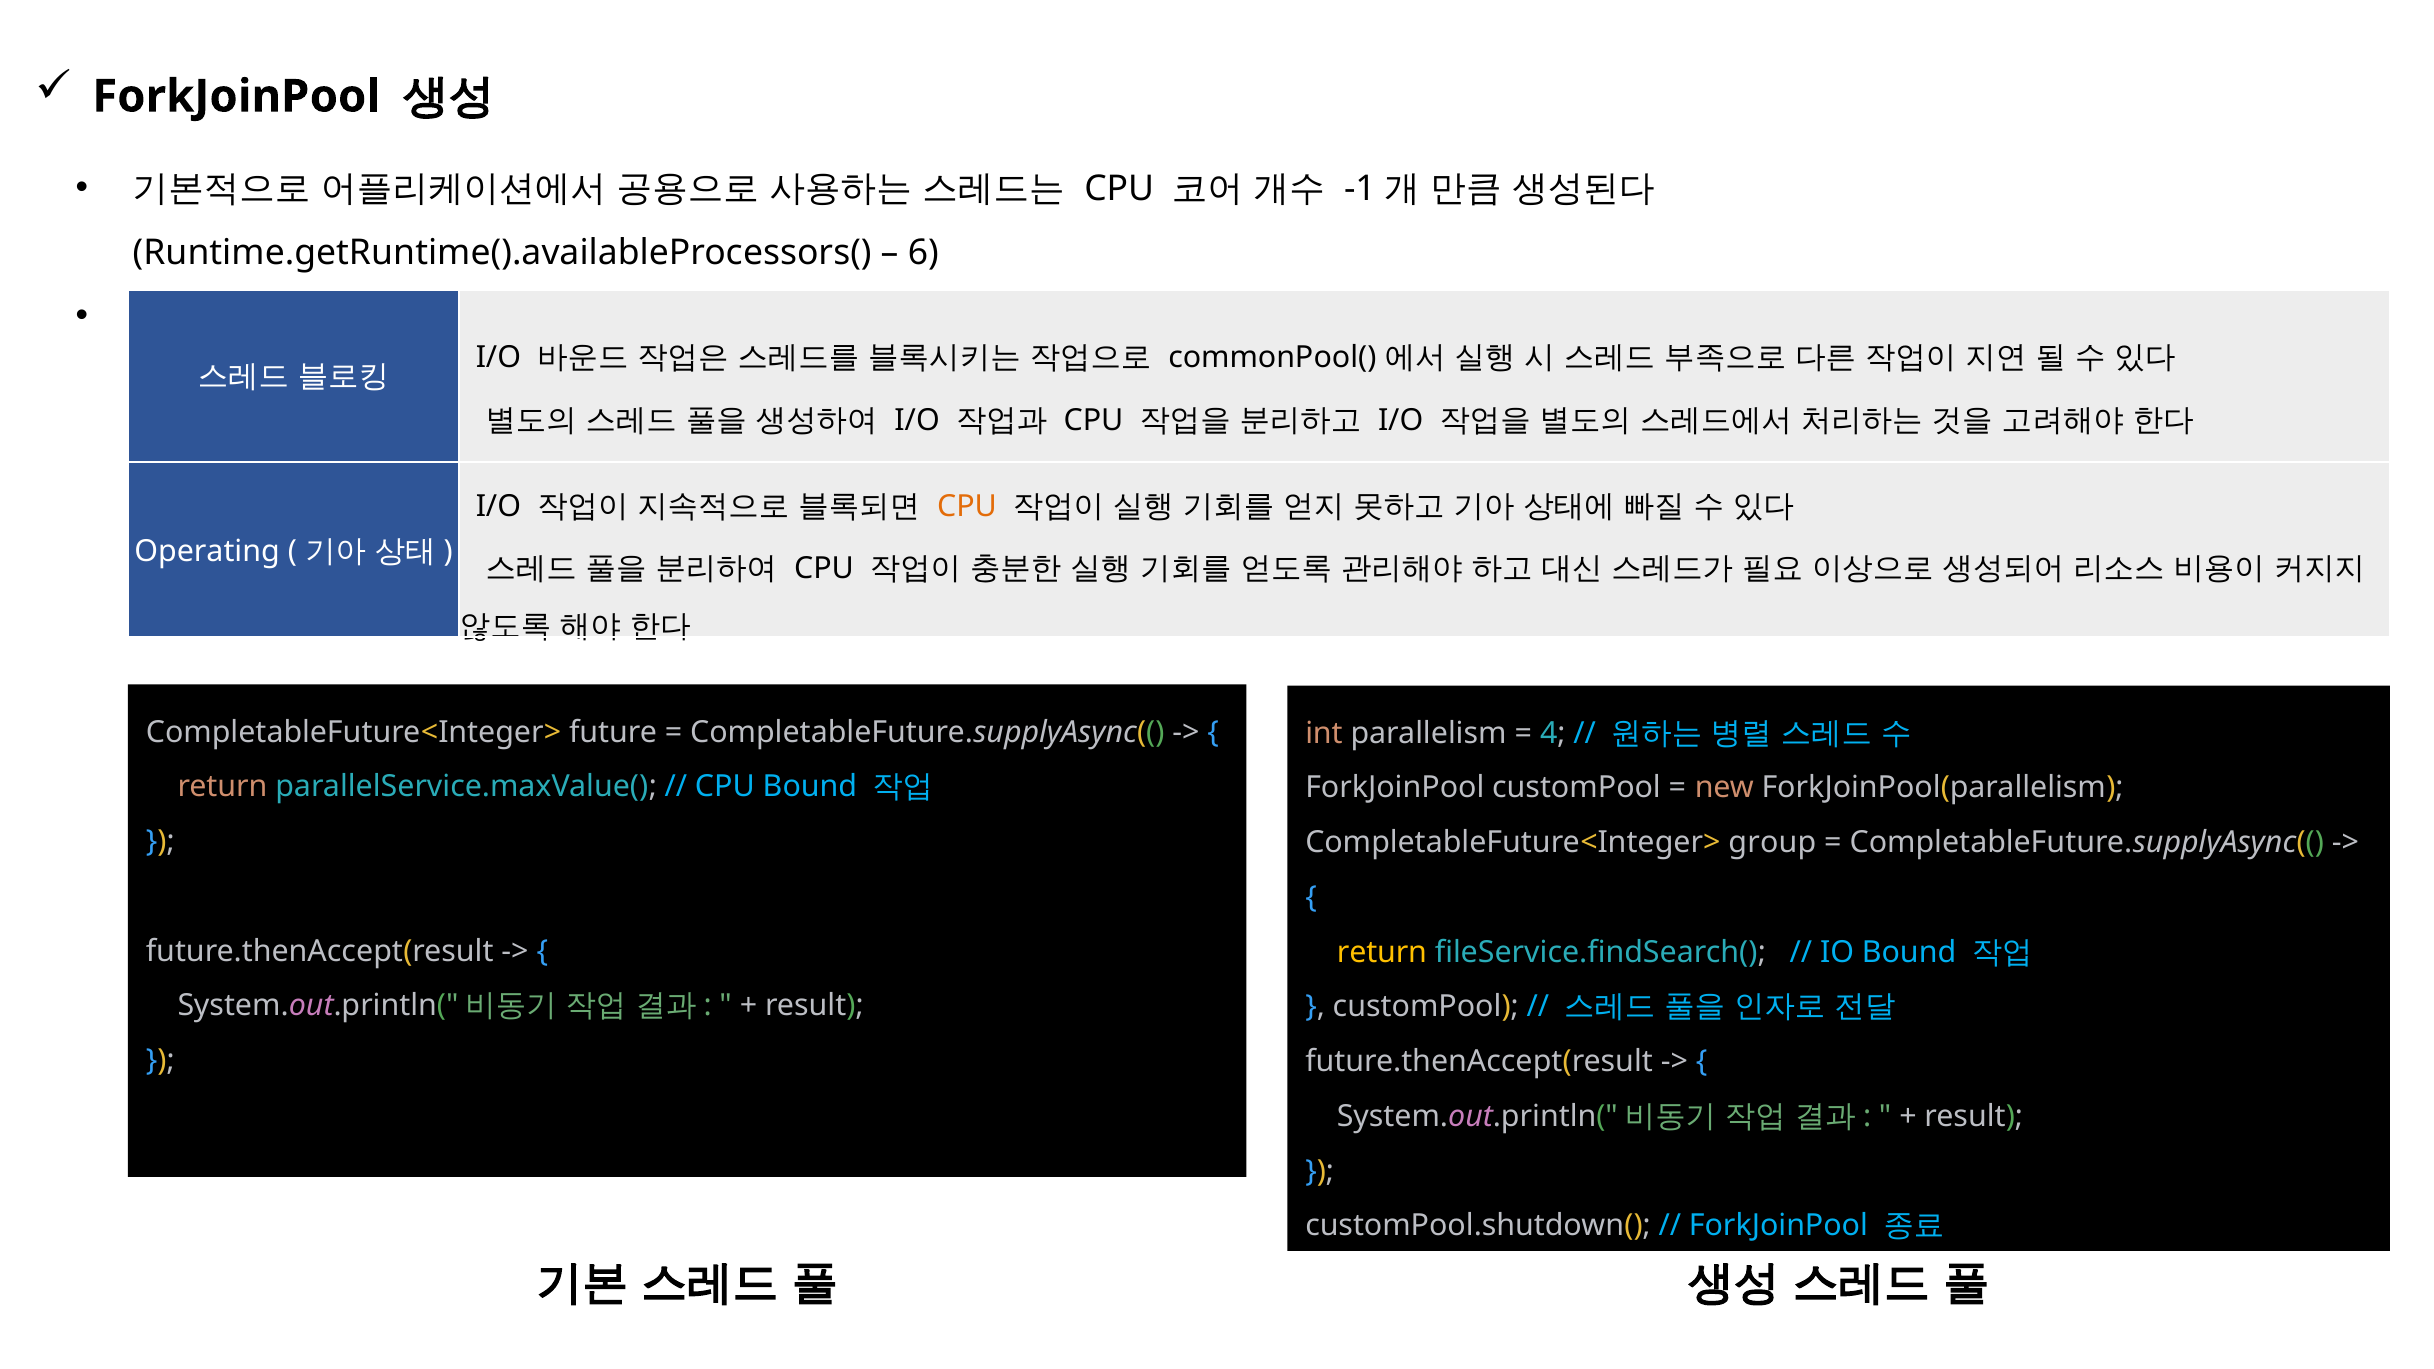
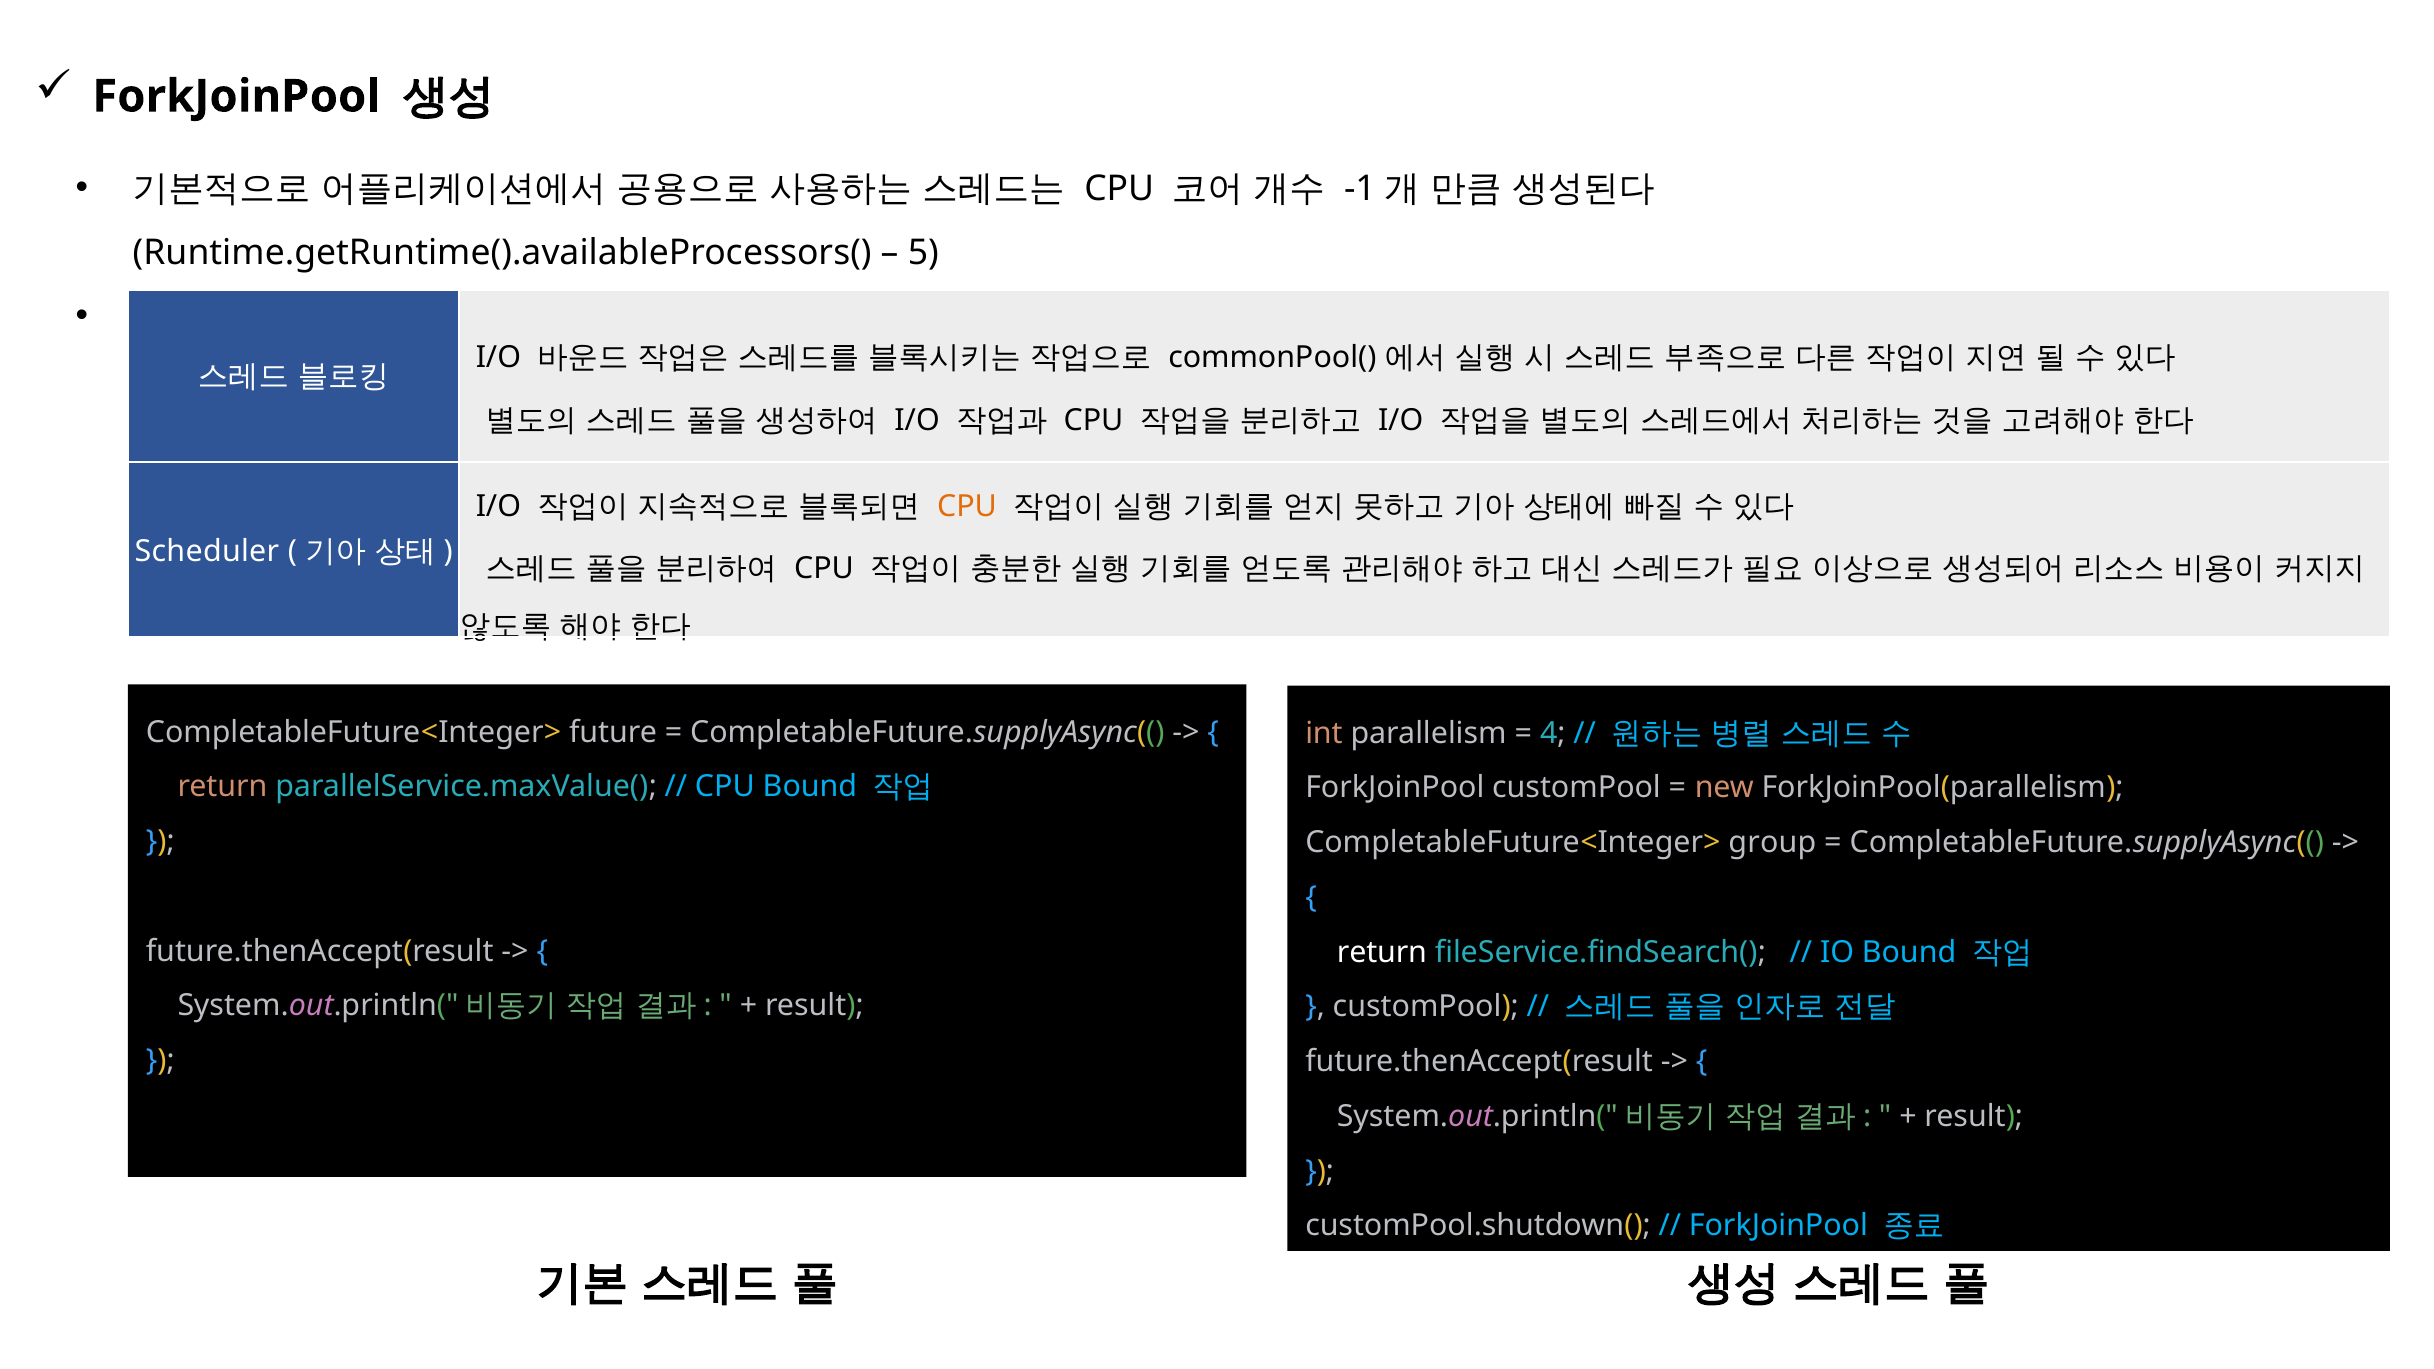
6: 6 -> 5
Operating: Operating -> Scheduler
return at (1382, 952) colour: yellow -> white
